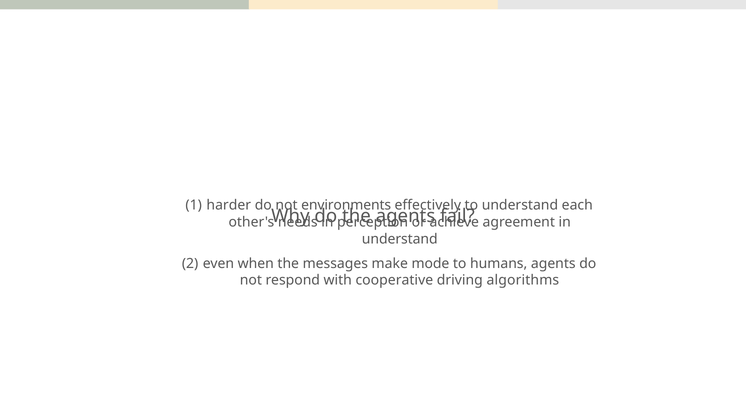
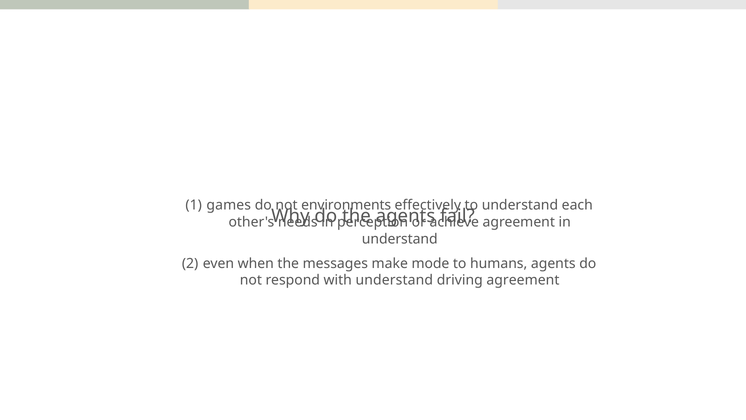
harder: harder -> games
with cooperative: cooperative -> understand
driving algorithms: algorithms -> agreement
